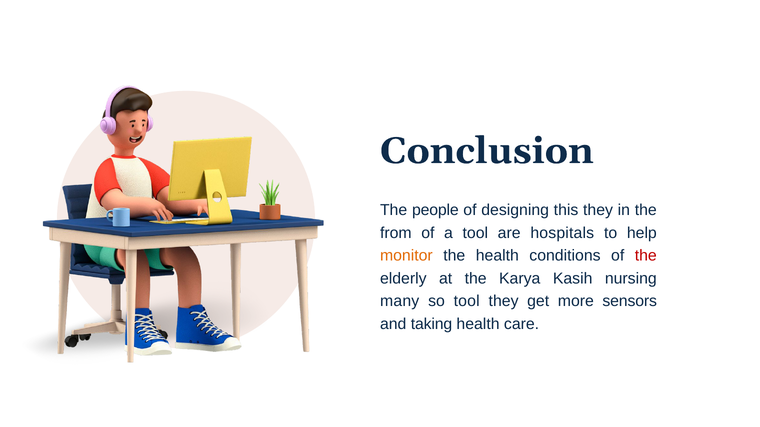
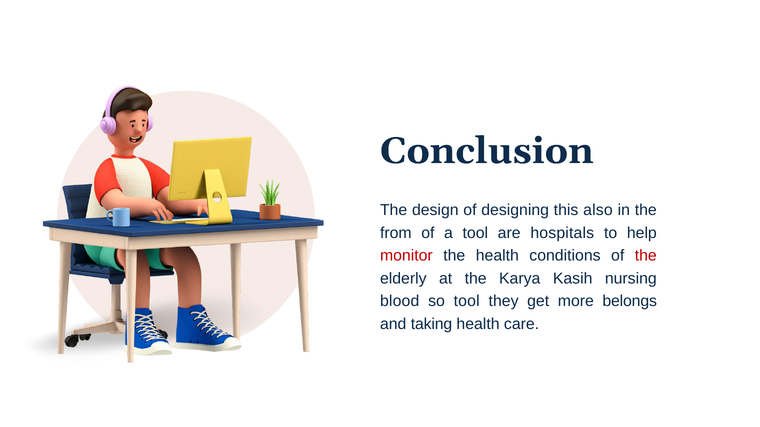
people: people -> design
this they: they -> also
monitor colour: orange -> red
many: many -> blood
sensors: sensors -> belongs
